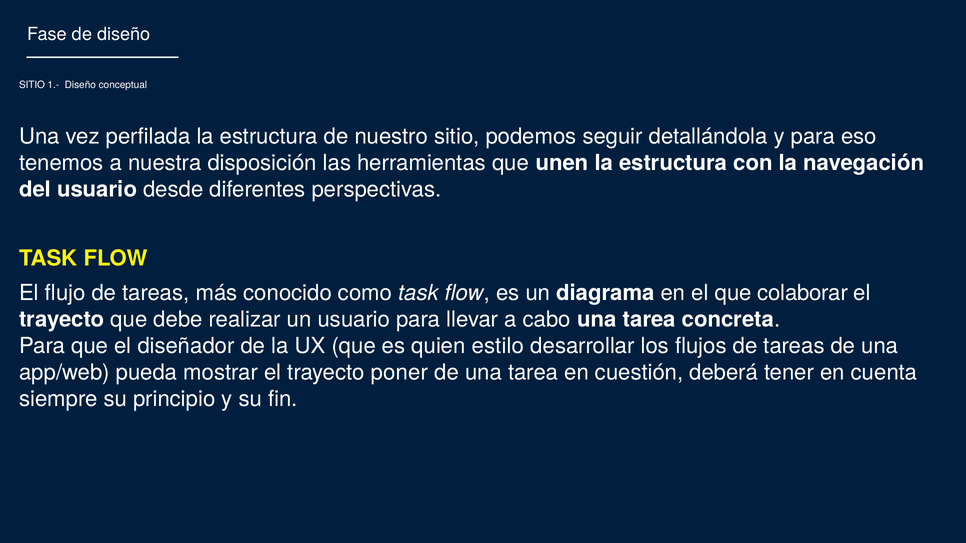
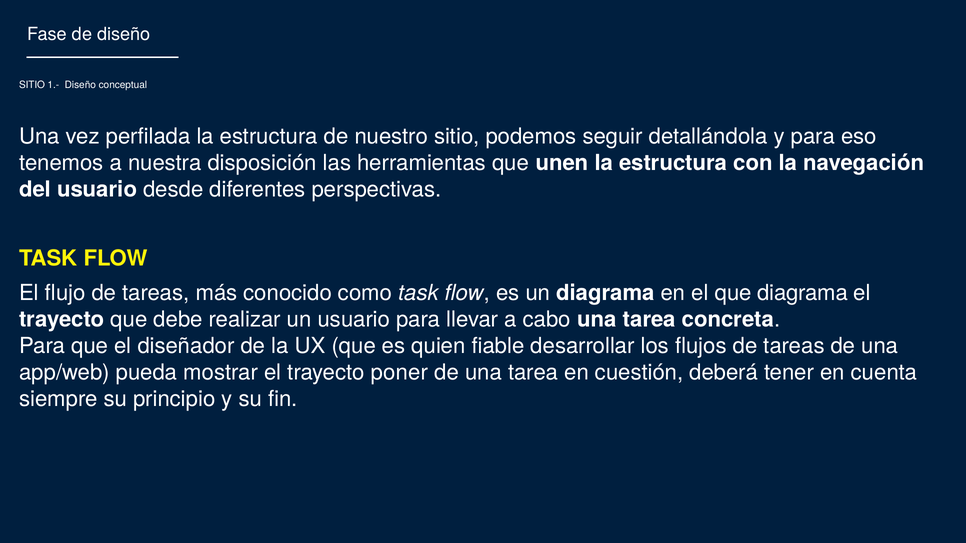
que colaborar: colaborar -> diagrama
estilo: estilo -> fiable
